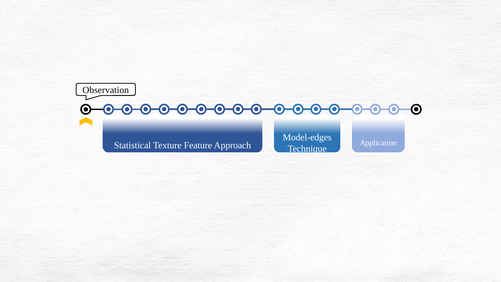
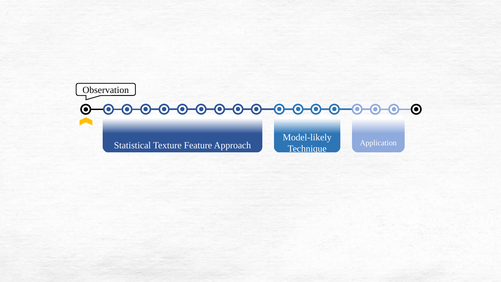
Model-edges: Model-edges -> Model-likely
